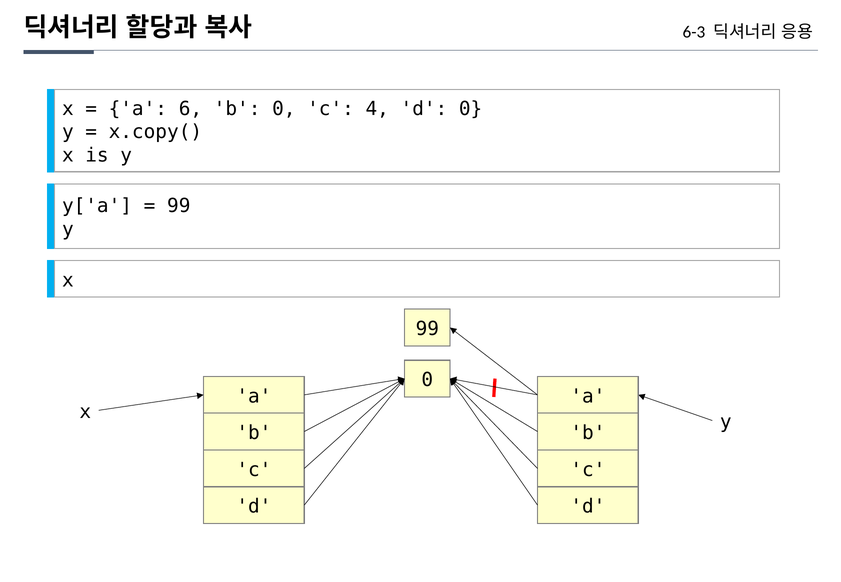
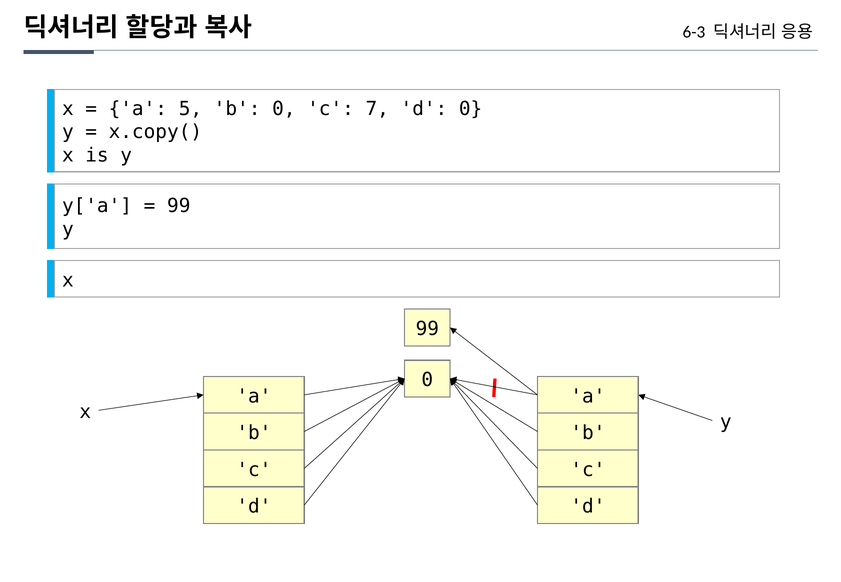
6: 6 -> 5
4: 4 -> 7
